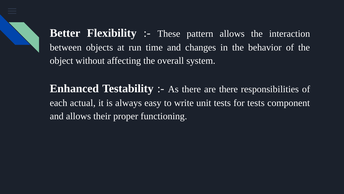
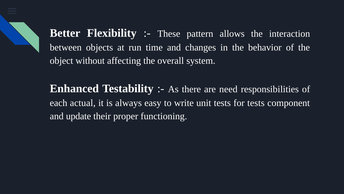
are there: there -> need
and allows: allows -> update
